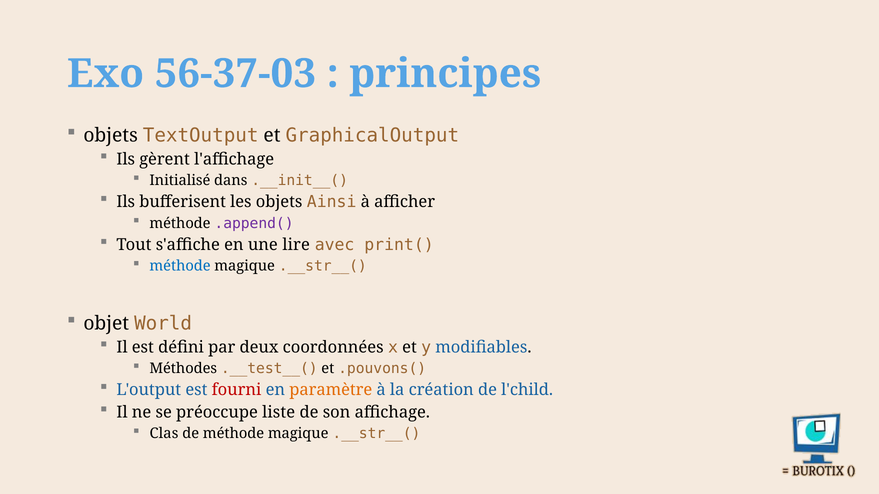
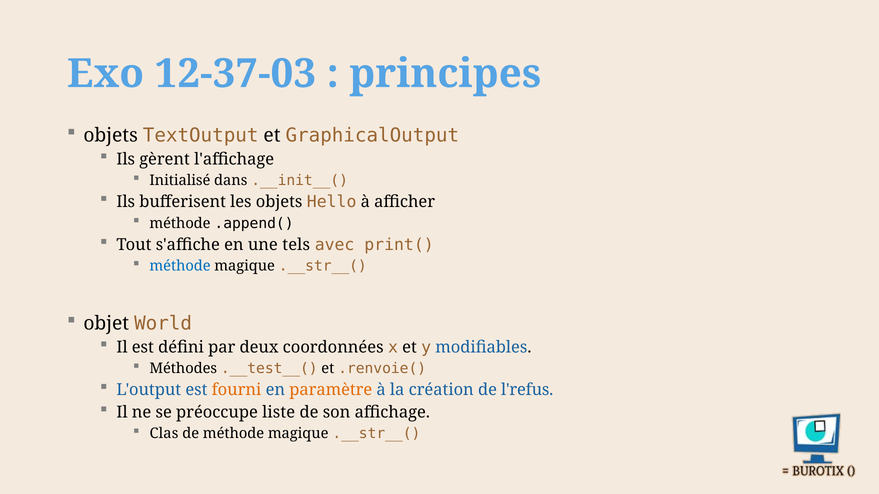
56-37-03: 56-37-03 -> 12-37-03
Ainsi: Ainsi -> Hello
.append( colour: purple -> black
lire: lire -> tels
.pouvons(: .pouvons( -> .renvoie(
fourni colour: red -> orange
l'child: l'child -> l'refus
